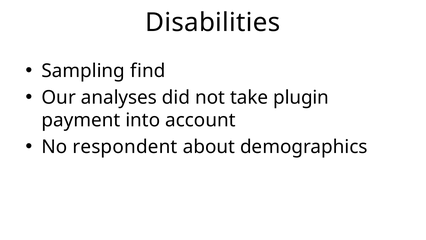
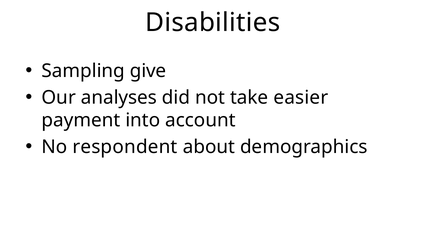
find: find -> give
plugin: plugin -> easier
